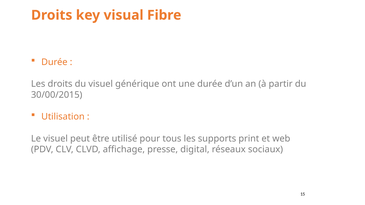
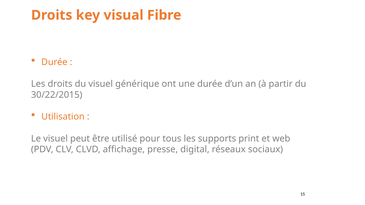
30/00/2015: 30/00/2015 -> 30/22/2015
